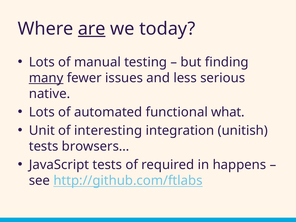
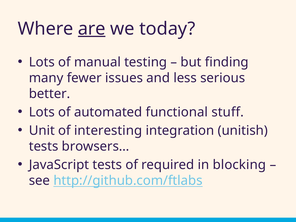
many underline: present -> none
native: native -> better
what: what -> stuff
happens: happens -> blocking
